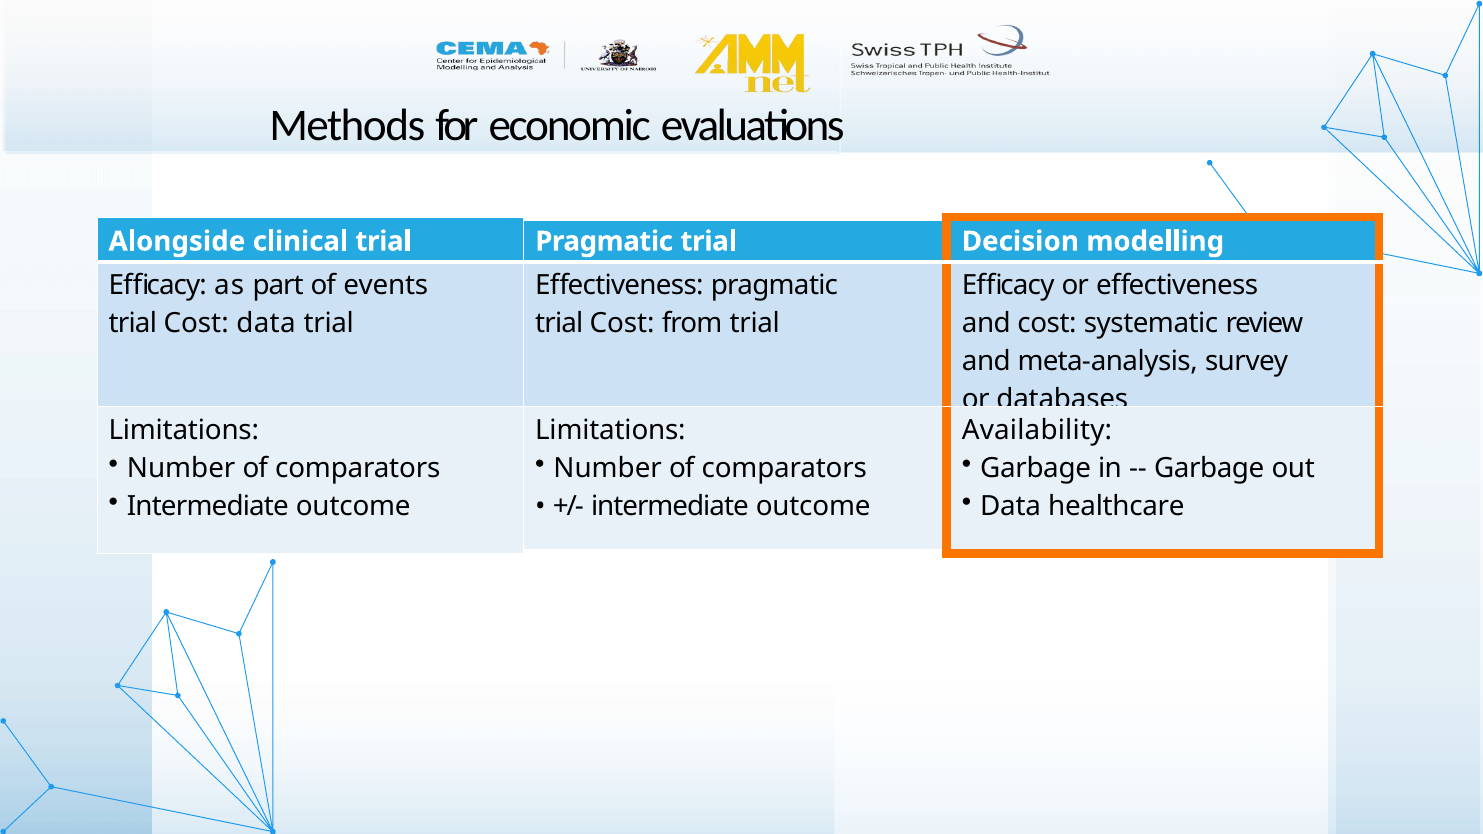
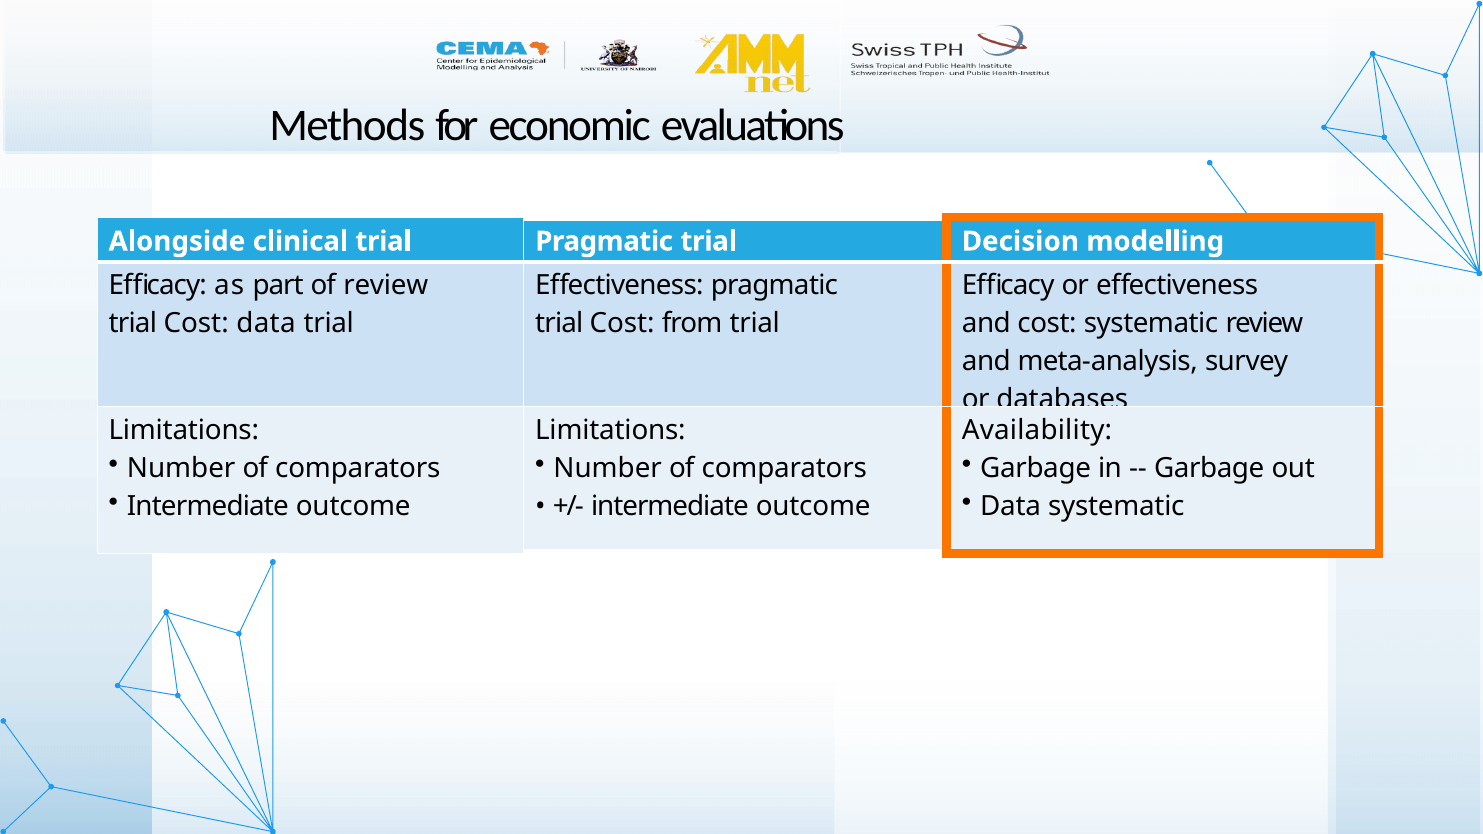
of events: events -> review
Data healthcare: healthcare -> systematic
